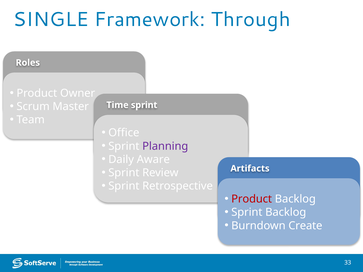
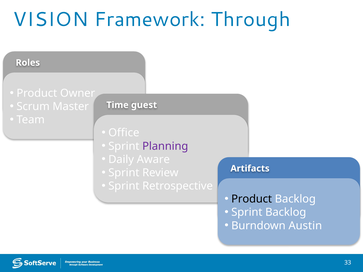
SINGLE: SINGLE -> VISION
Time sprint: sprint -> guest
Product at (252, 199) colour: red -> black
Create: Create -> Austin
